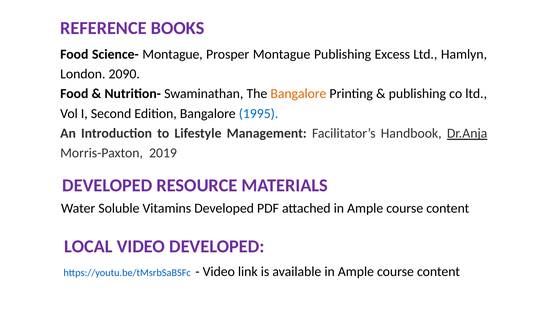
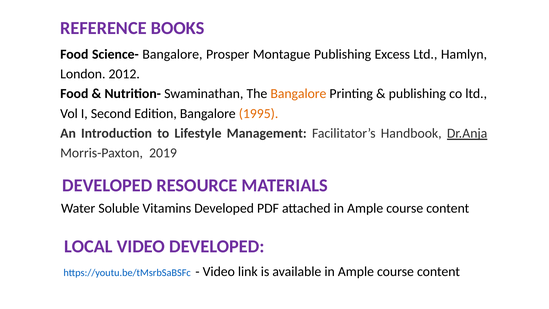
Science- Montague: Montague -> Bangalore
2090: 2090 -> 2012
1995 colour: blue -> orange
